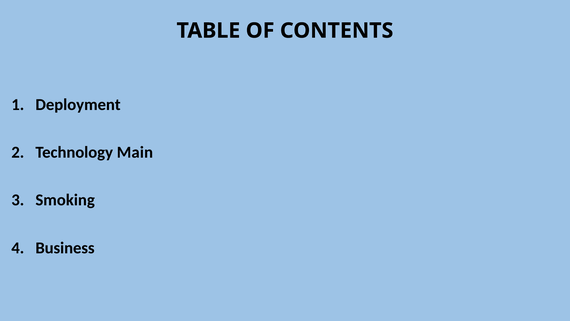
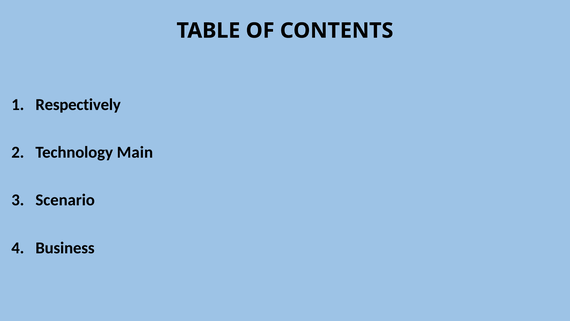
Deployment: Deployment -> Respectively
Smoking at (65, 200): Smoking -> Scenario
